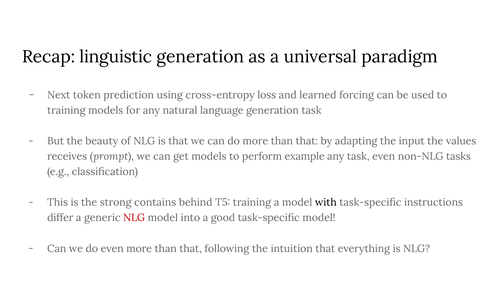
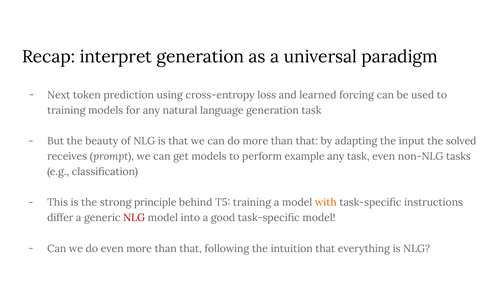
linguistic: linguistic -> interpret
values: values -> solved
contains: contains -> principle
with colour: black -> orange
